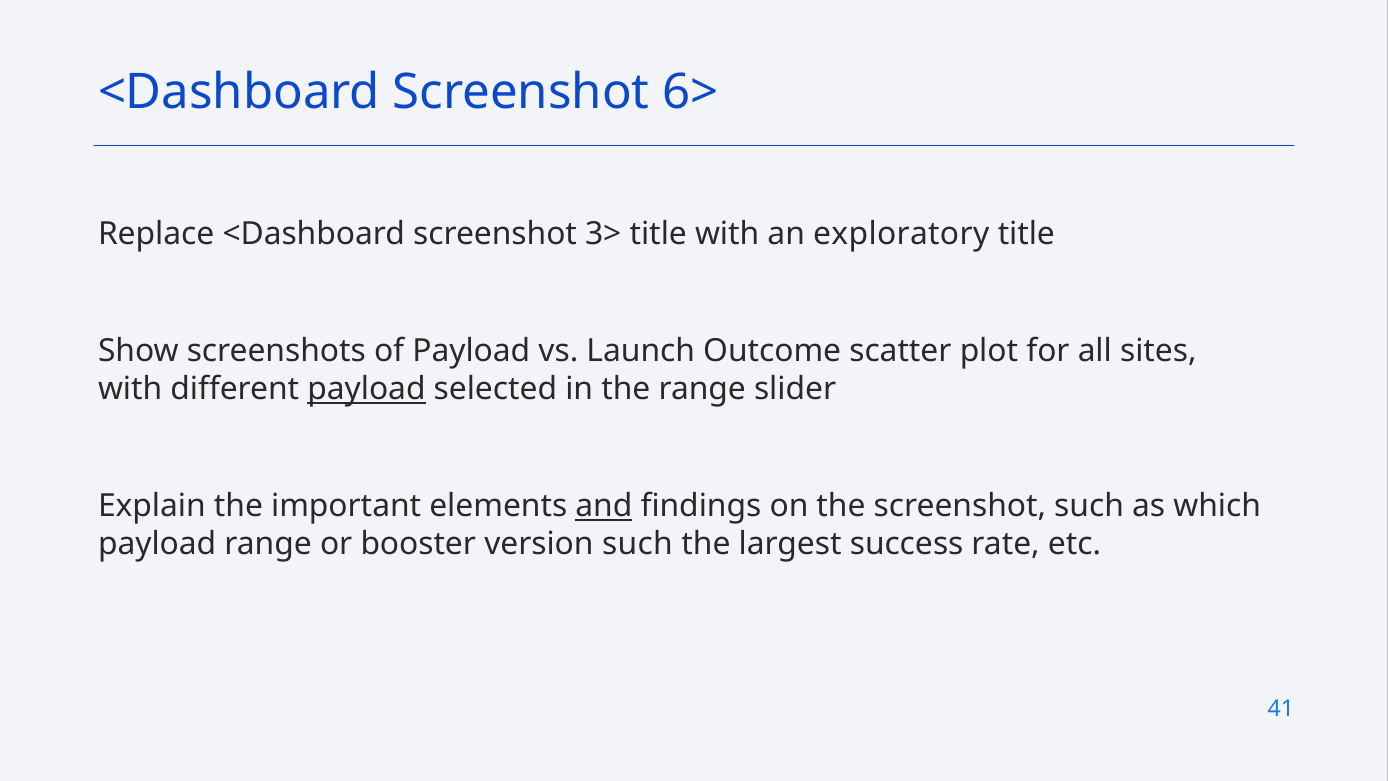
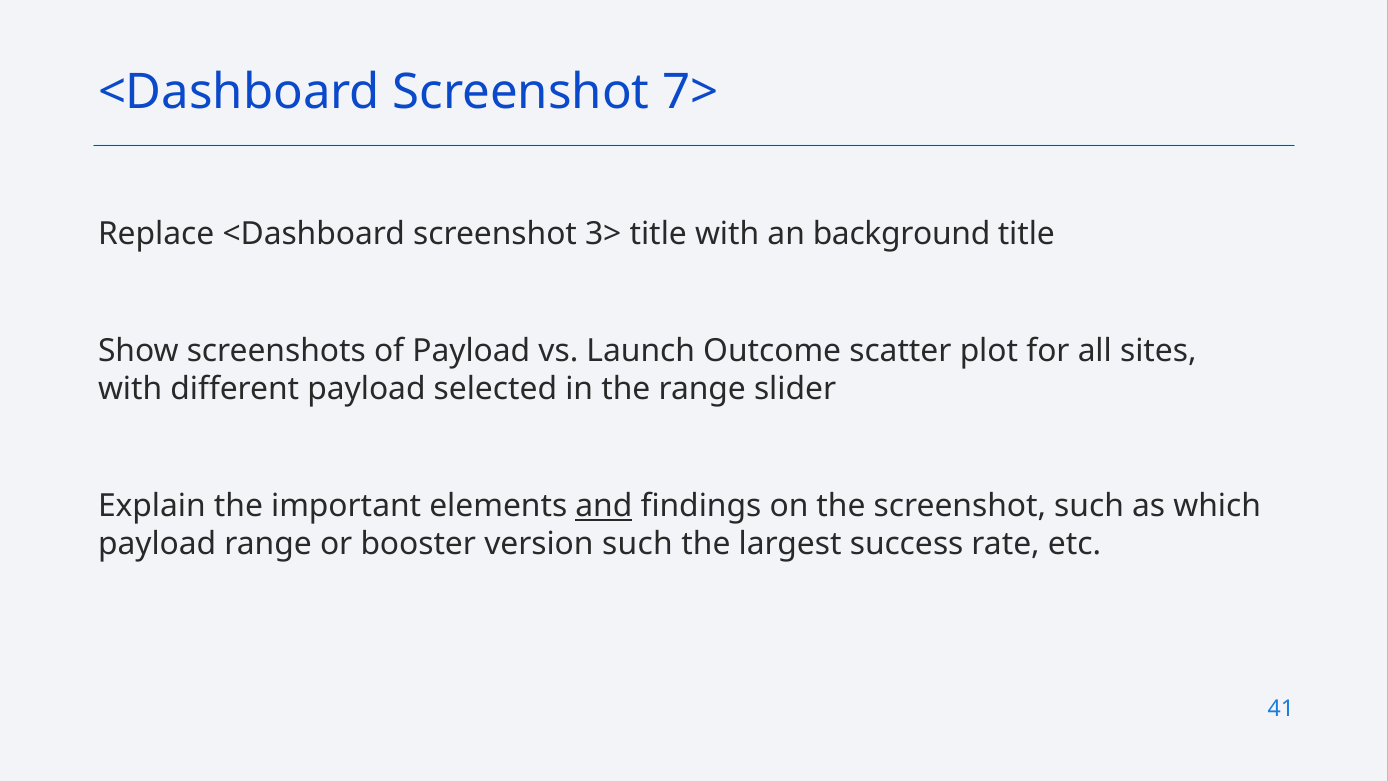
6>: 6> -> 7>
exploratory: exploratory -> background
payload at (366, 389) underline: present -> none
